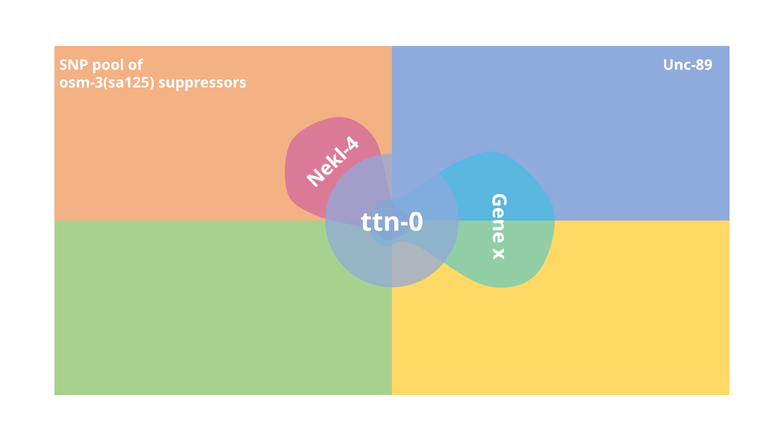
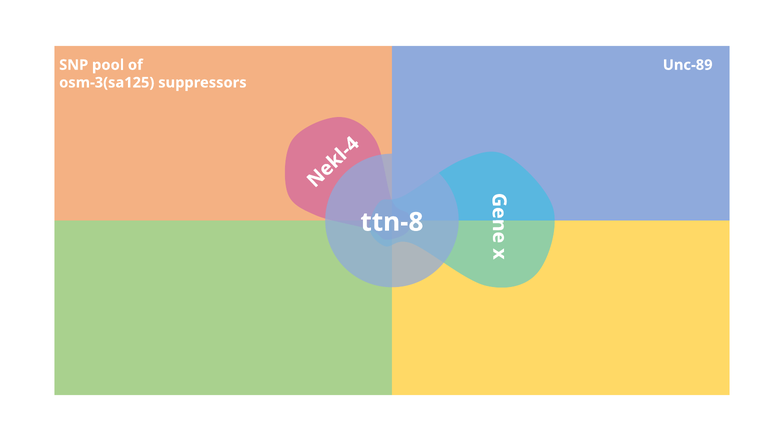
ttn-0: ttn-0 -> ttn-8
